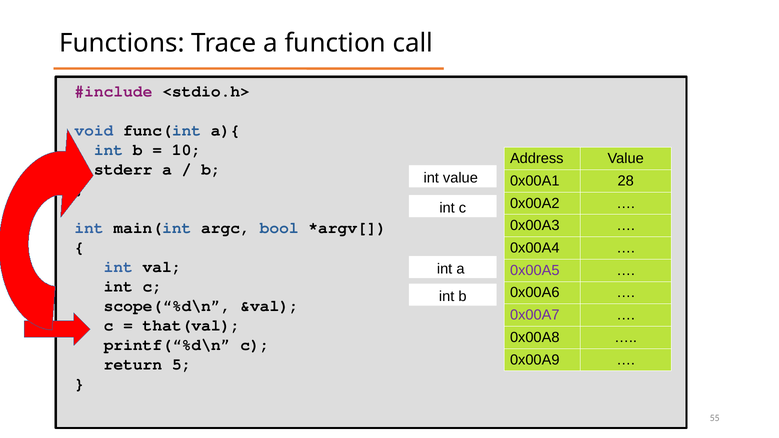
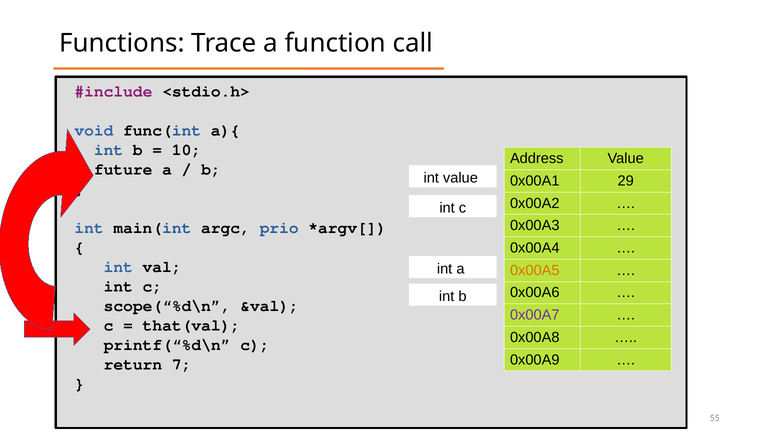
stderr: stderr -> future
28: 28 -> 29
bool: bool -> prio
0x00A5 colour: purple -> orange
5: 5 -> 7
